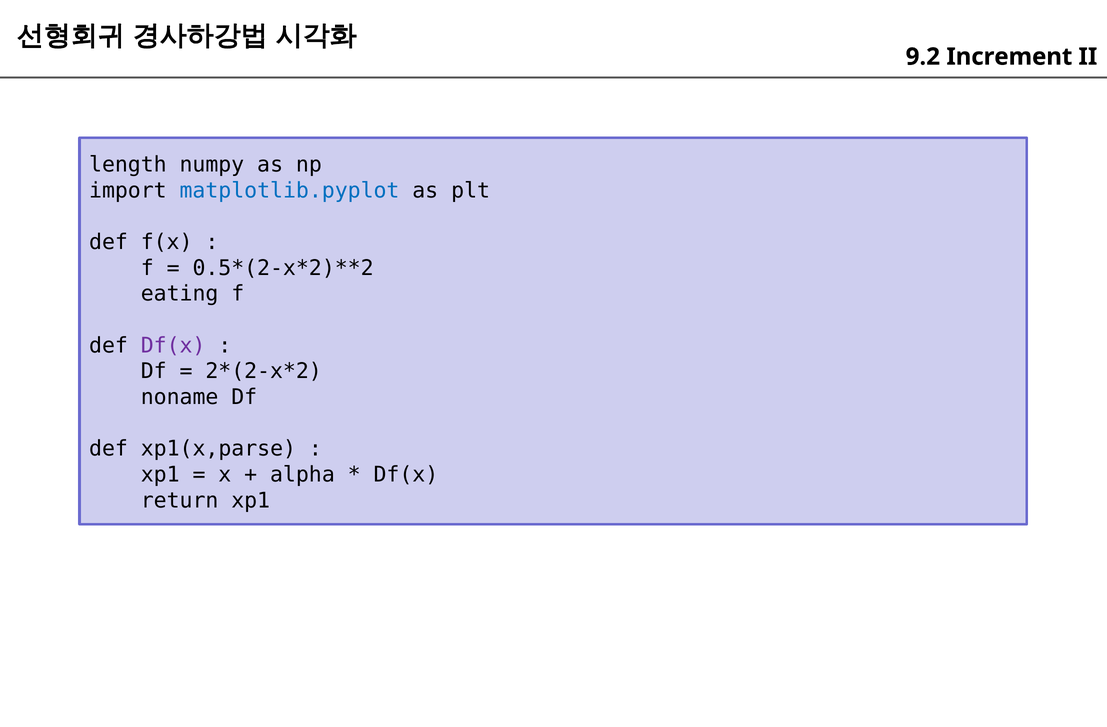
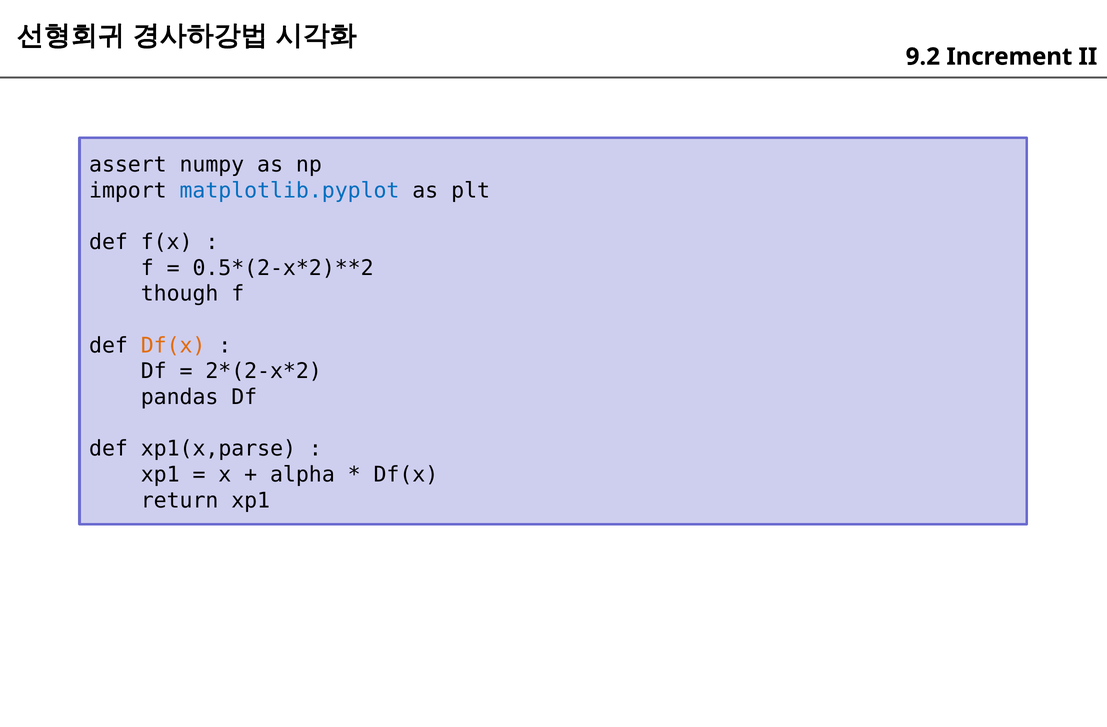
length: length -> assert
eating: eating -> though
Df(x at (173, 345) colour: purple -> orange
noname: noname -> pandas
